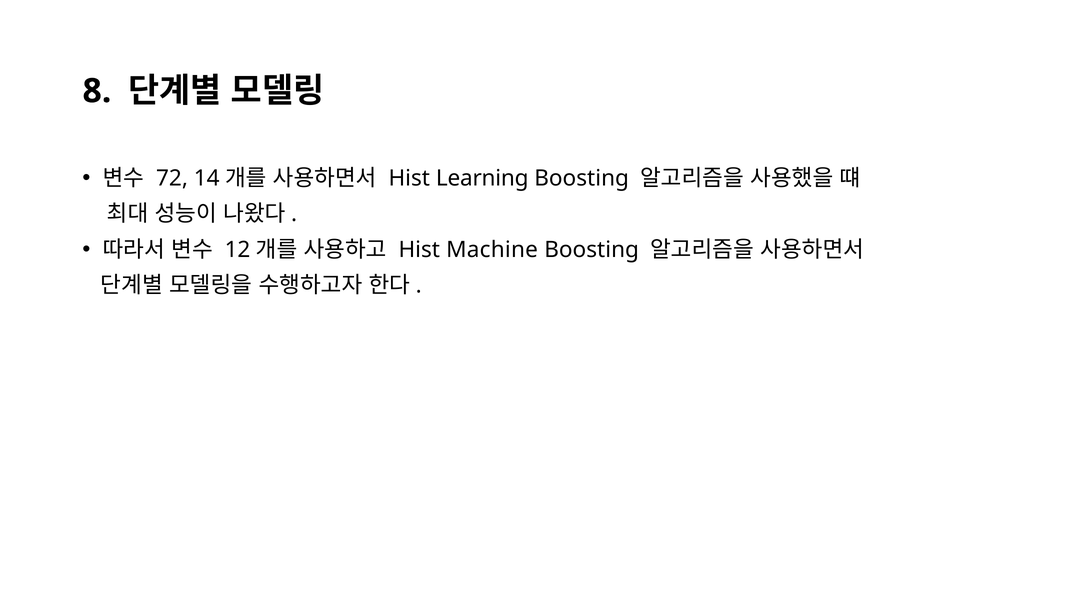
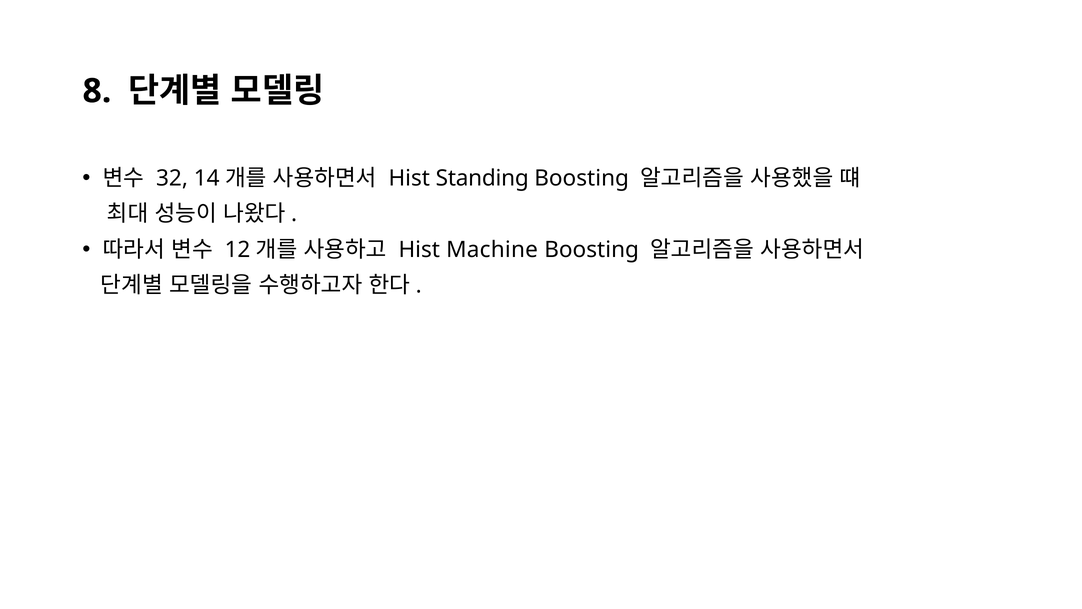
72: 72 -> 32
Learning: Learning -> Standing
